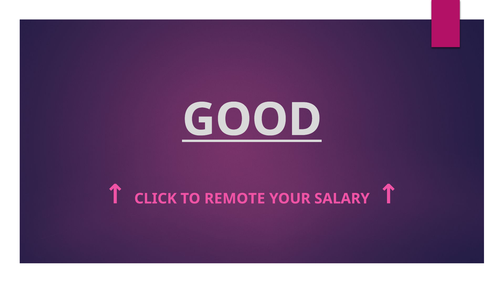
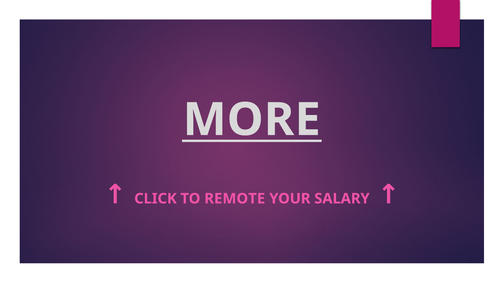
GOOD: GOOD -> MORE
